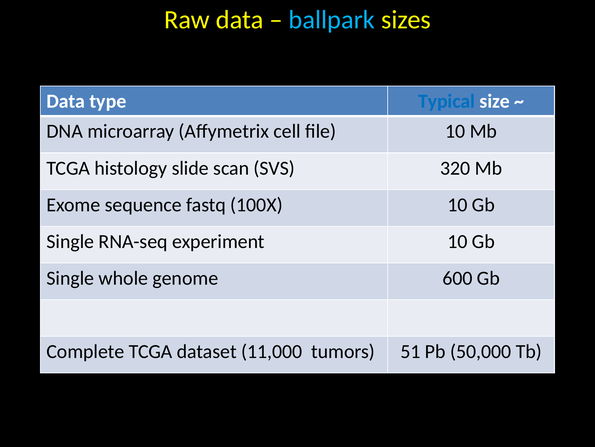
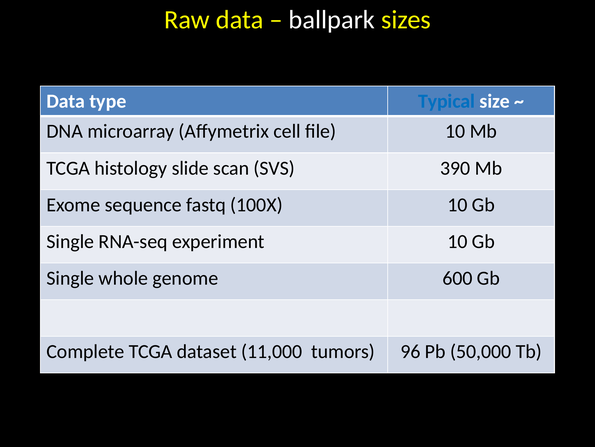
ballpark colour: light blue -> white
320: 320 -> 390
51: 51 -> 96
